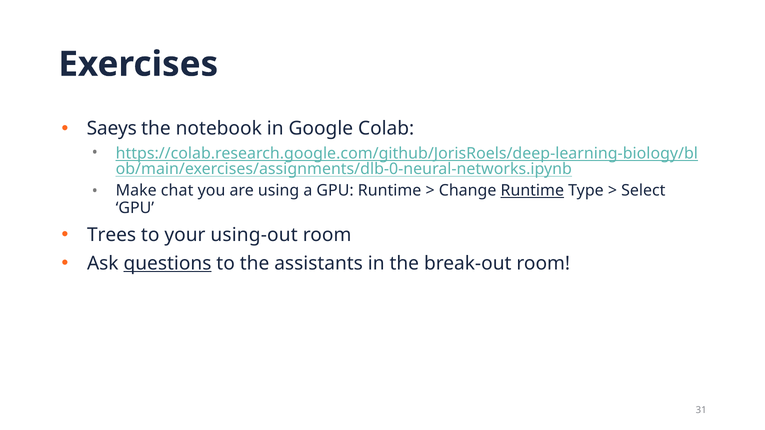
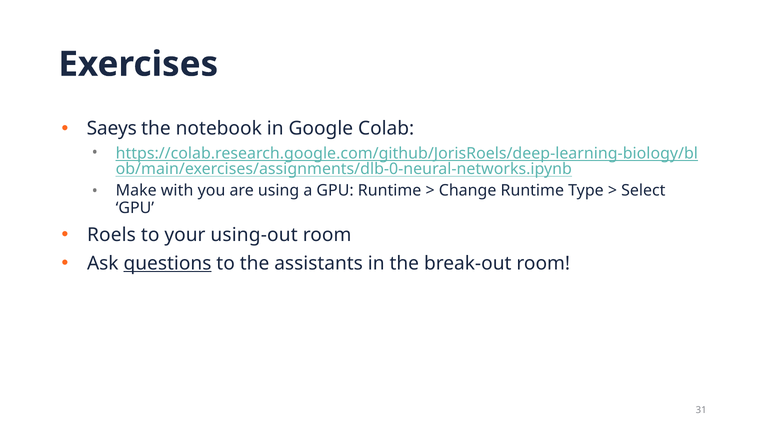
chat: chat -> with
Runtime at (532, 191) underline: present -> none
Trees: Trees -> Roels
